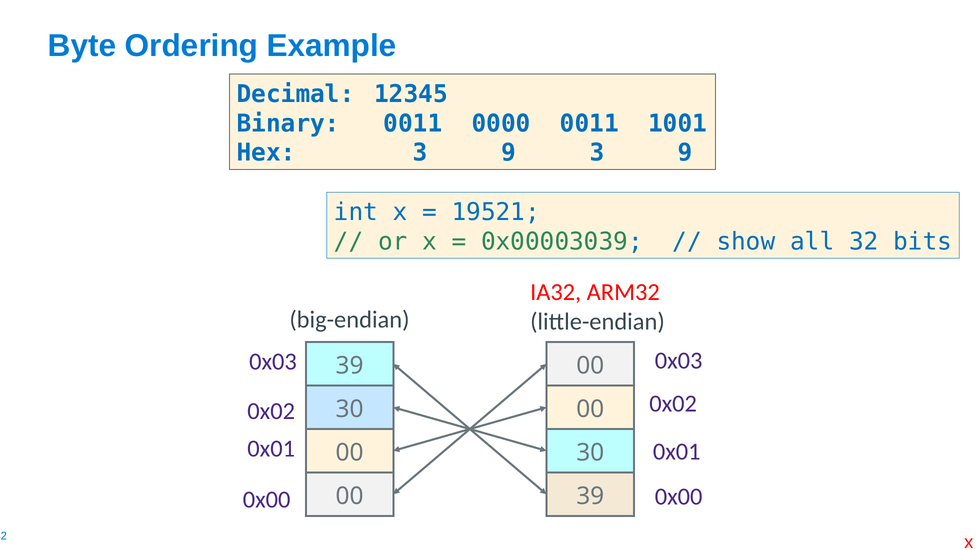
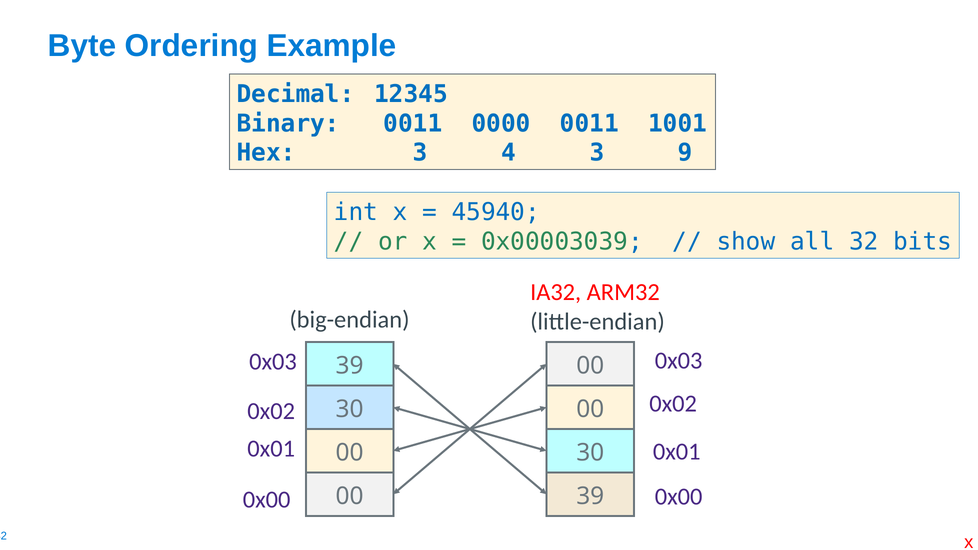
Hex 3 9: 9 -> 4
19521: 19521 -> 45940
